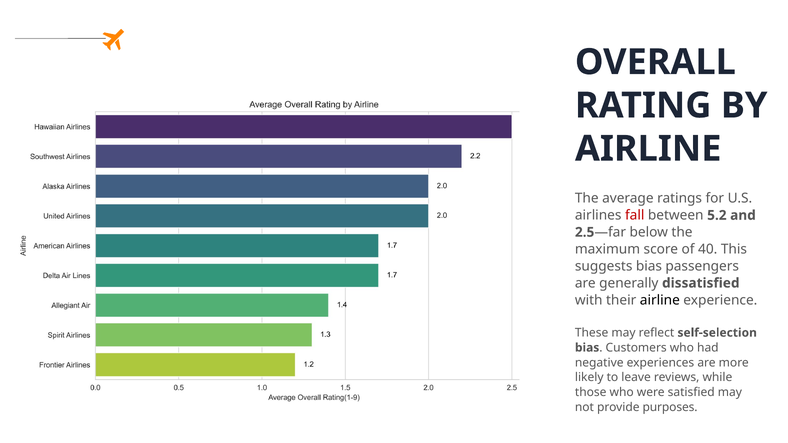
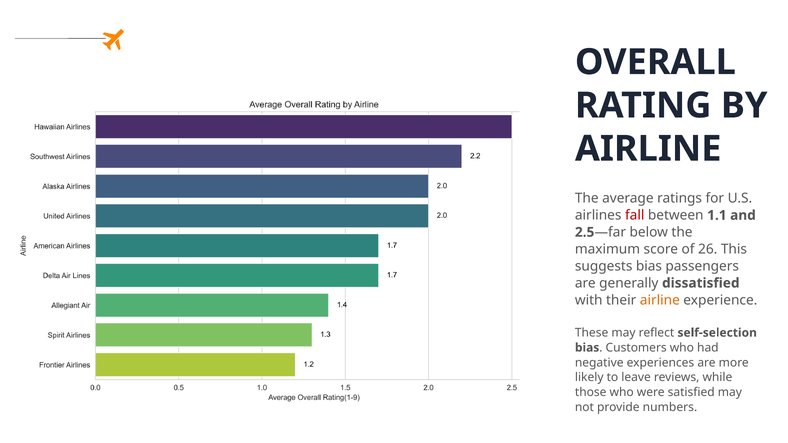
5.2: 5.2 -> 1.1
40: 40 -> 26
airline at (660, 300) colour: black -> orange
purposes: purposes -> numbers
